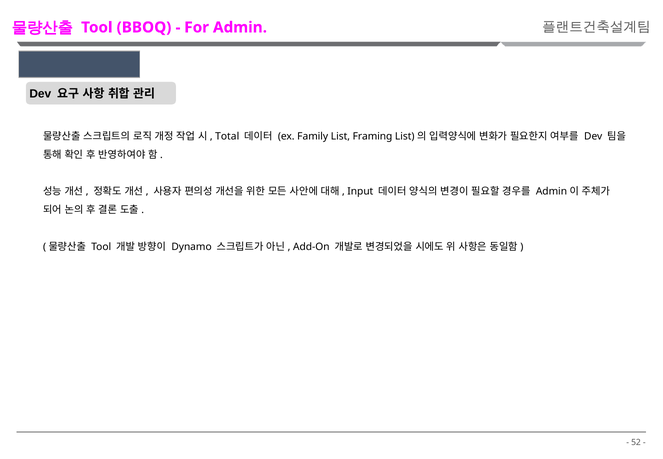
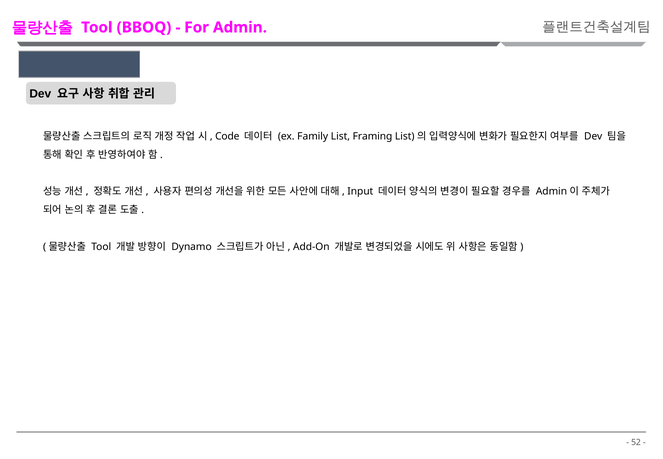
Total: Total -> Code
